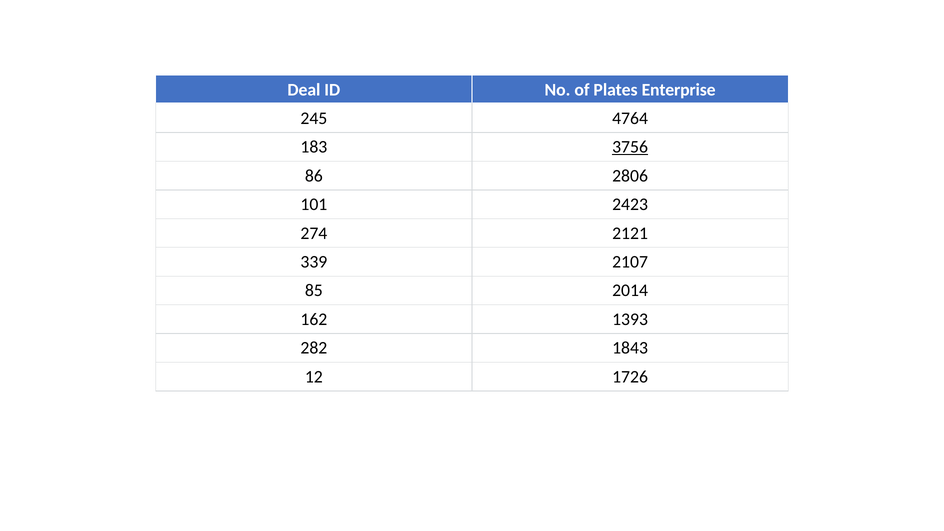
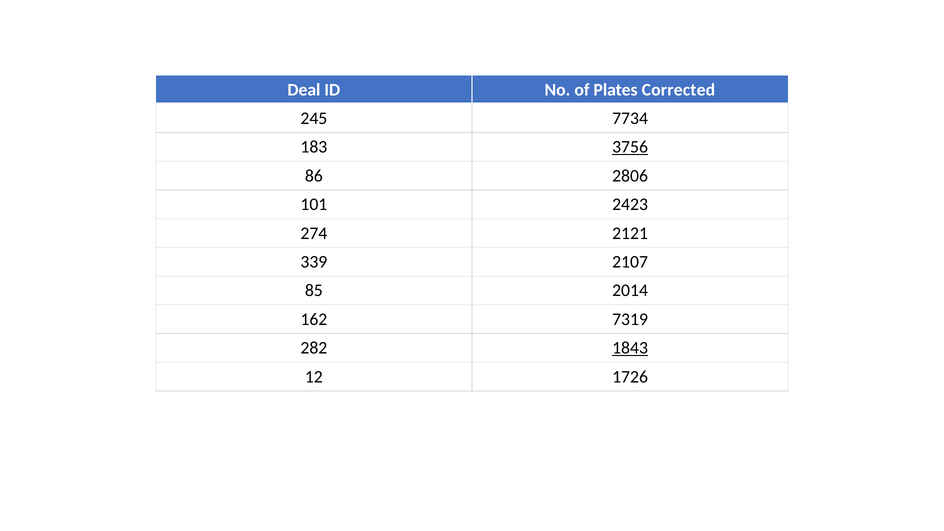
Enterprise: Enterprise -> Corrected
4764: 4764 -> 7734
1393: 1393 -> 7319
1843 underline: none -> present
